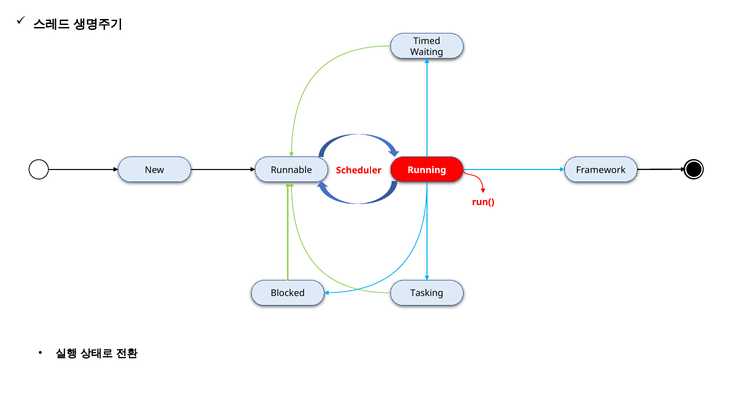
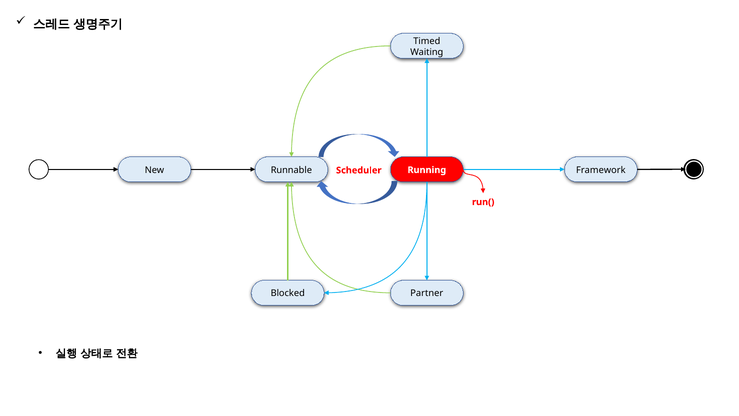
Tasking: Tasking -> Partner
